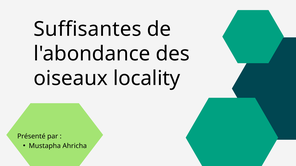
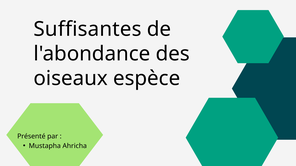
locality: locality -> espèce
